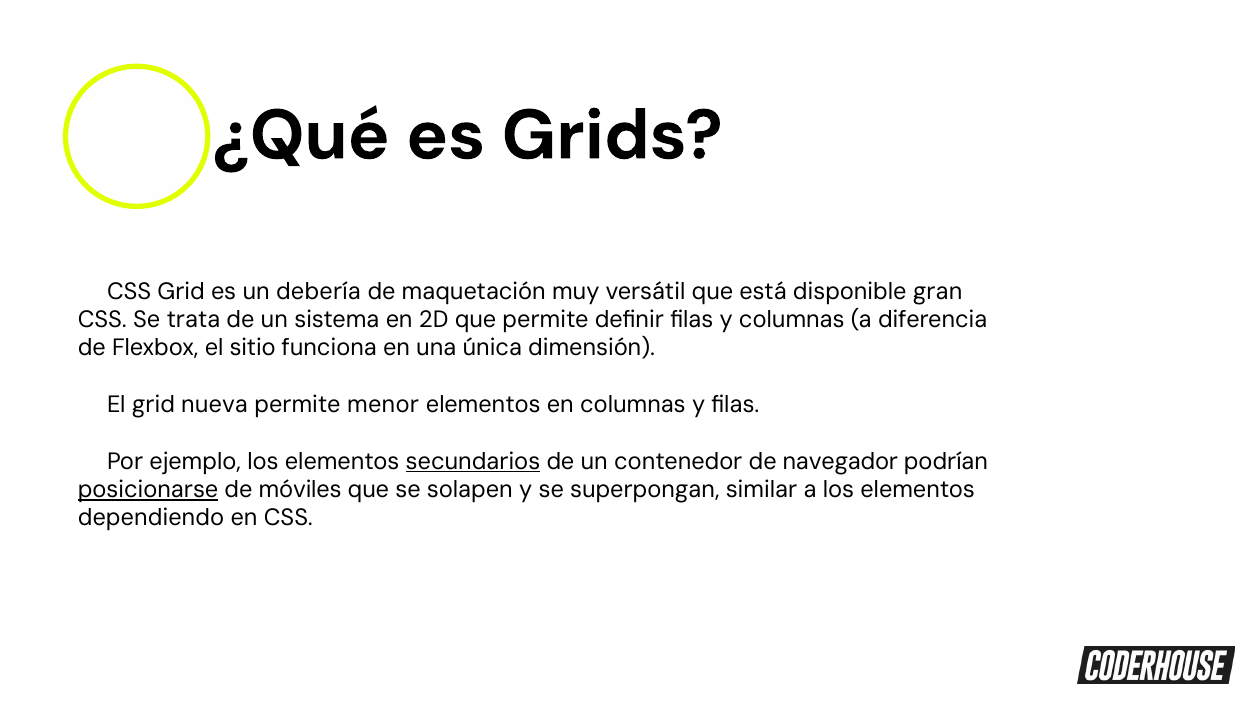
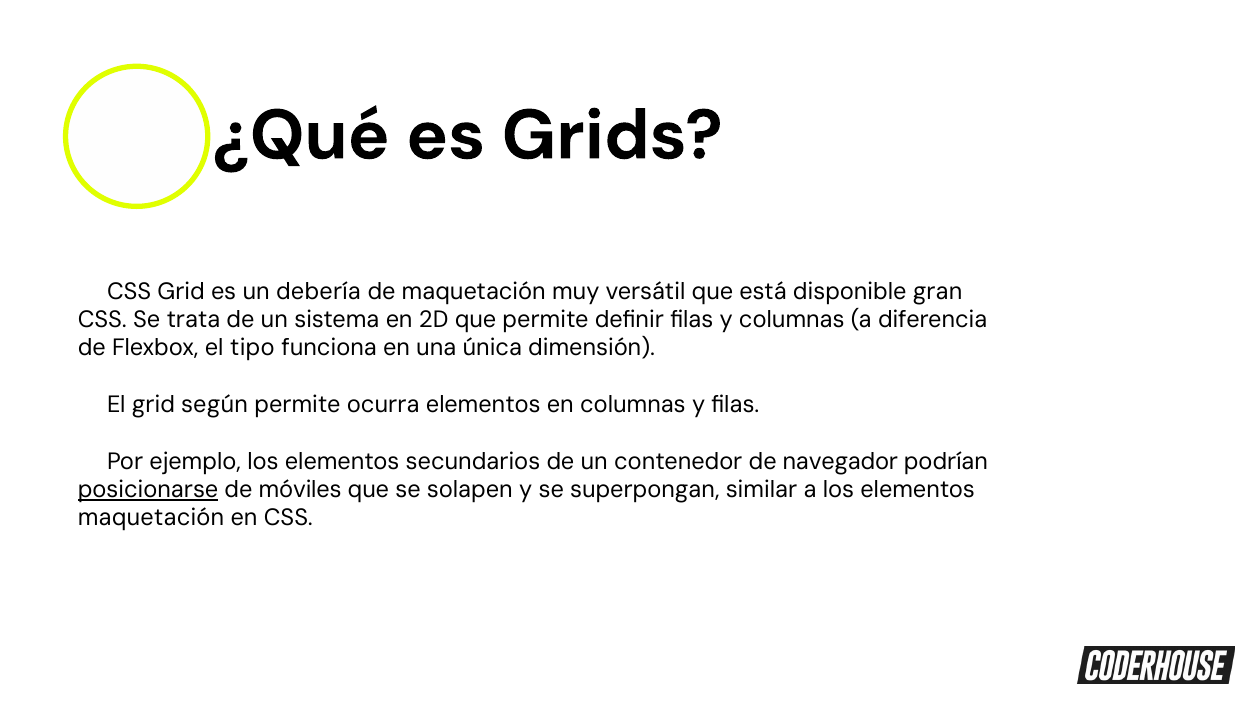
sitio: sitio -> tipo
nueva: nueva -> según
menor: menor -> ocurra
secundarios underline: present -> none
dependiendo at (151, 518): dependiendo -> maquetación
